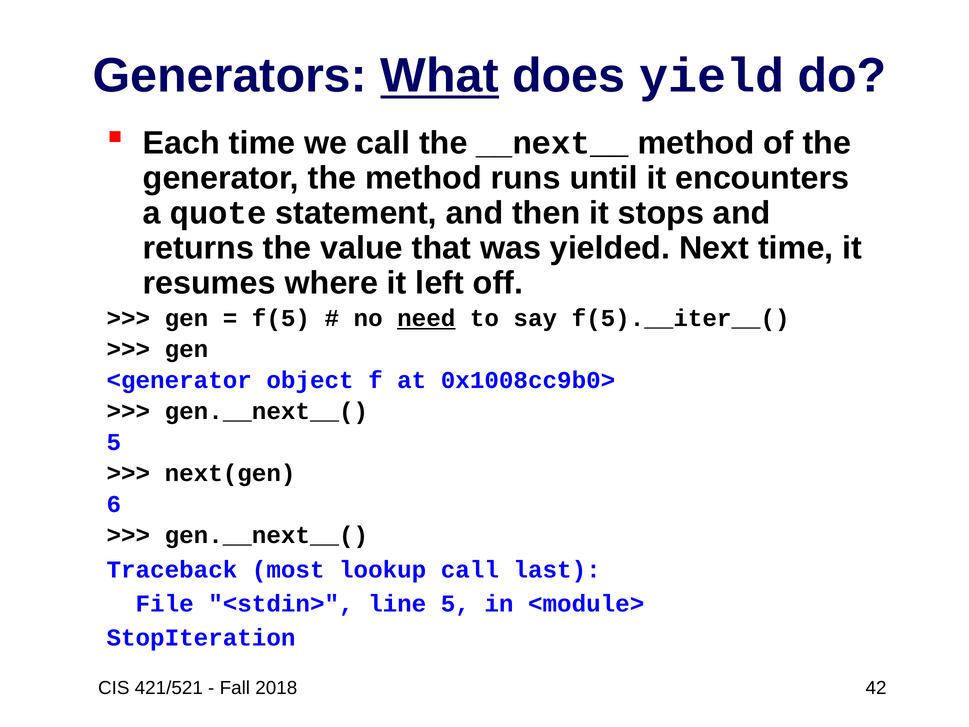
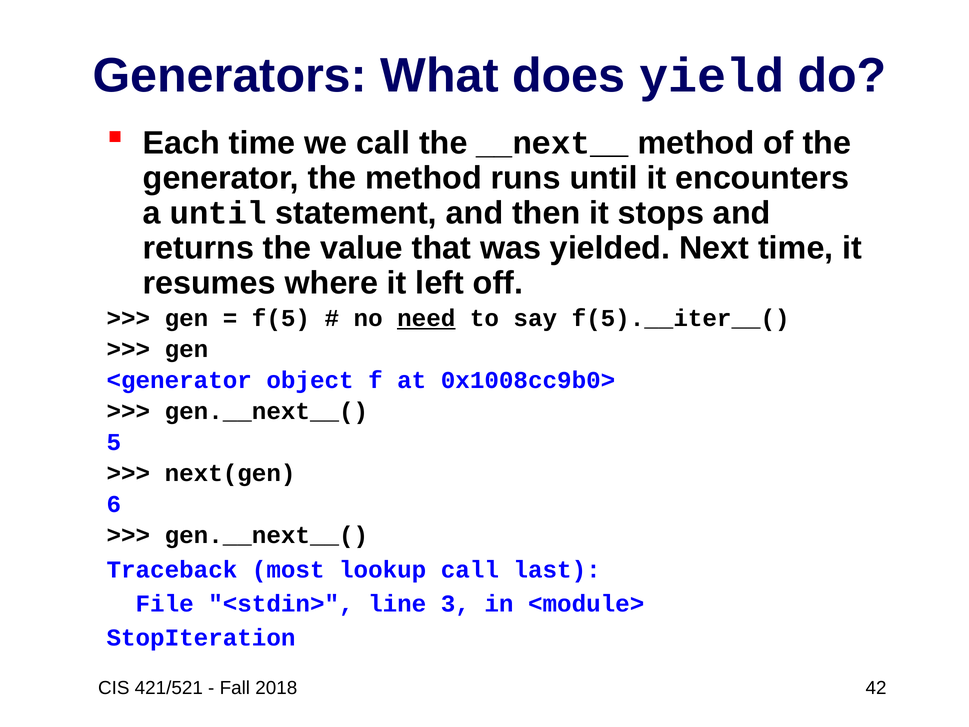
What underline: present -> none
a quote: quote -> until
line 5: 5 -> 3
